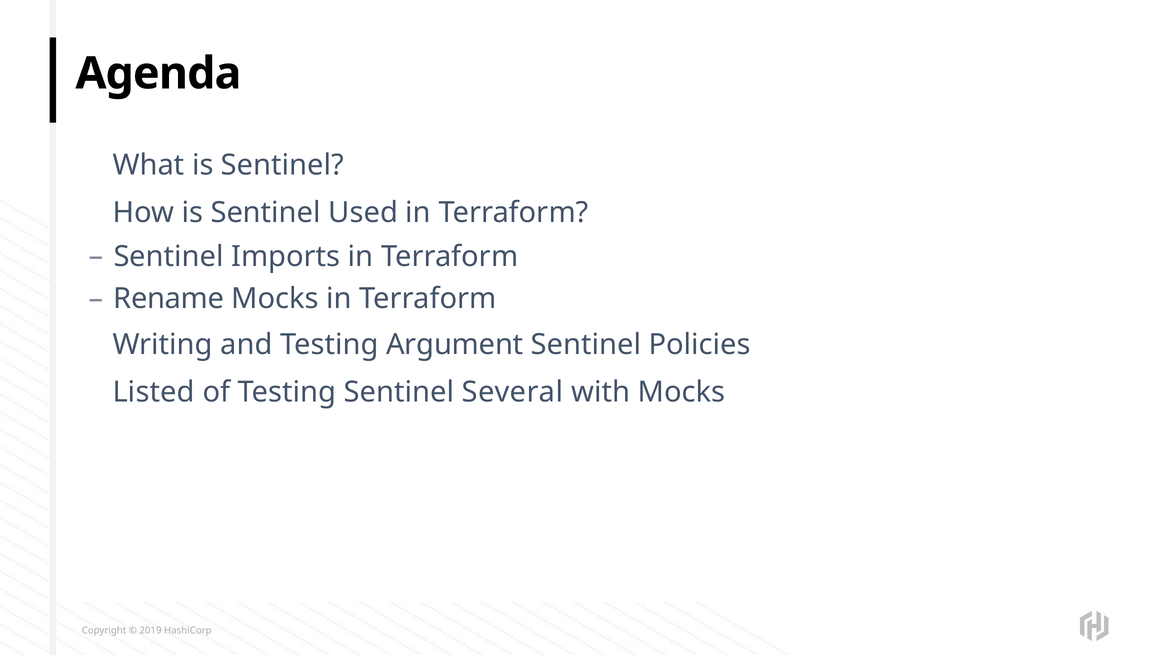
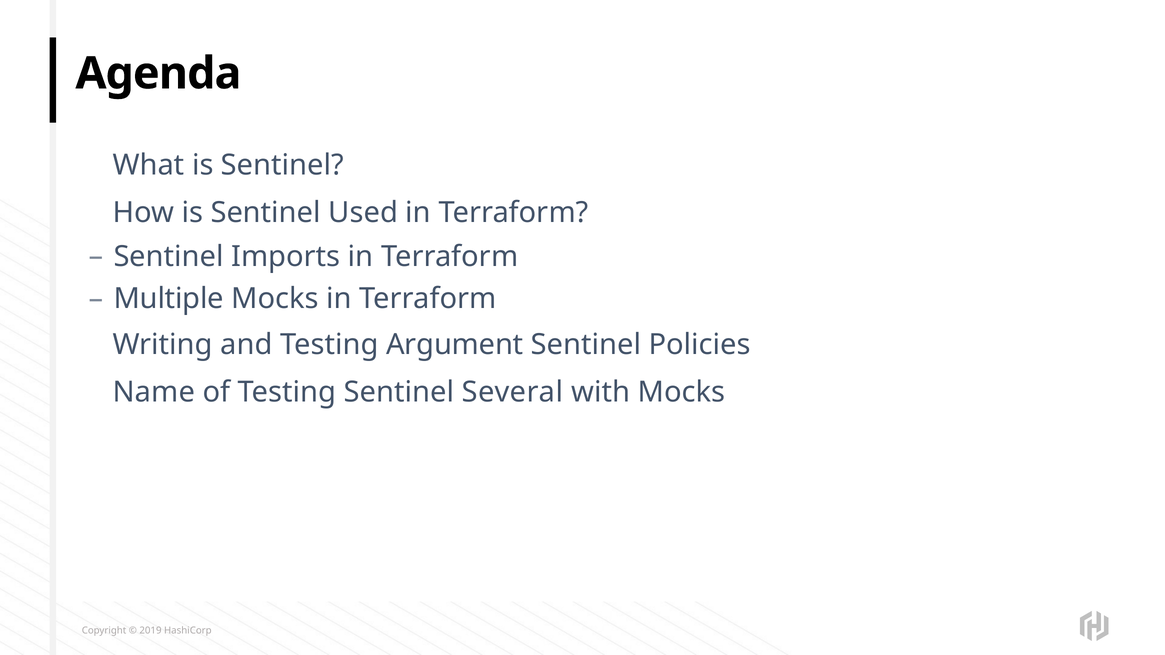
Rename: Rename -> Multiple
Listed: Listed -> Name
